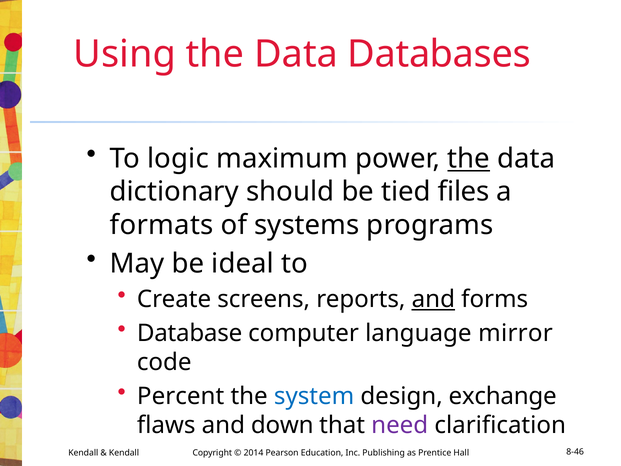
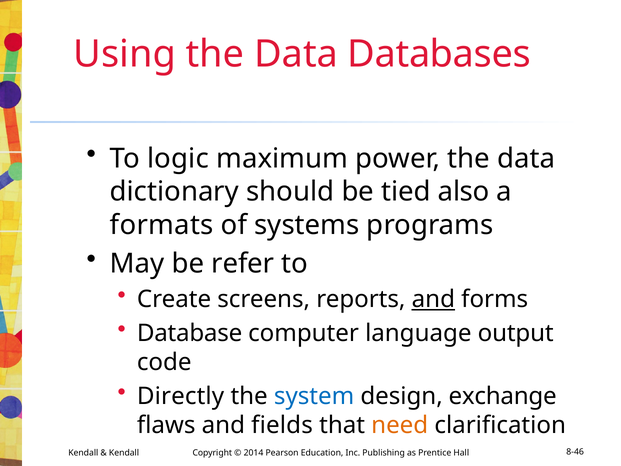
the at (469, 159) underline: present -> none
files: files -> also
ideal: ideal -> refer
mirror: mirror -> output
Percent: Percent -> Directly
down: down -> fields
need colour: purple -> orange
